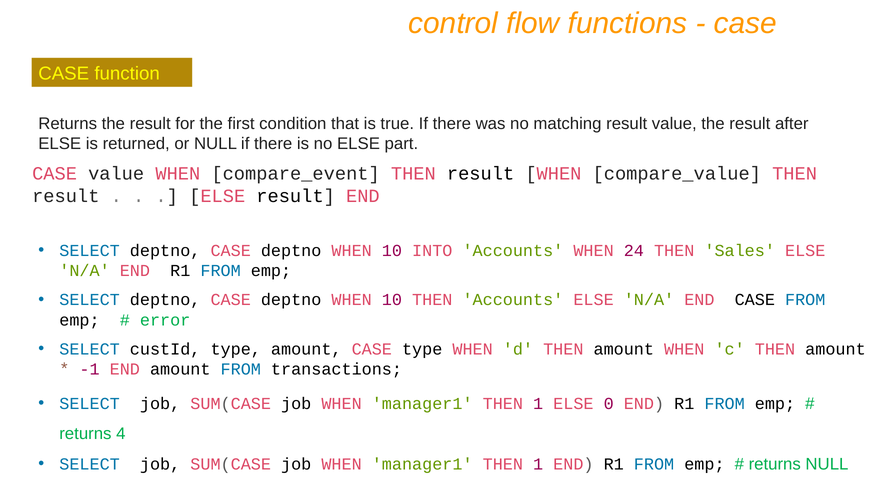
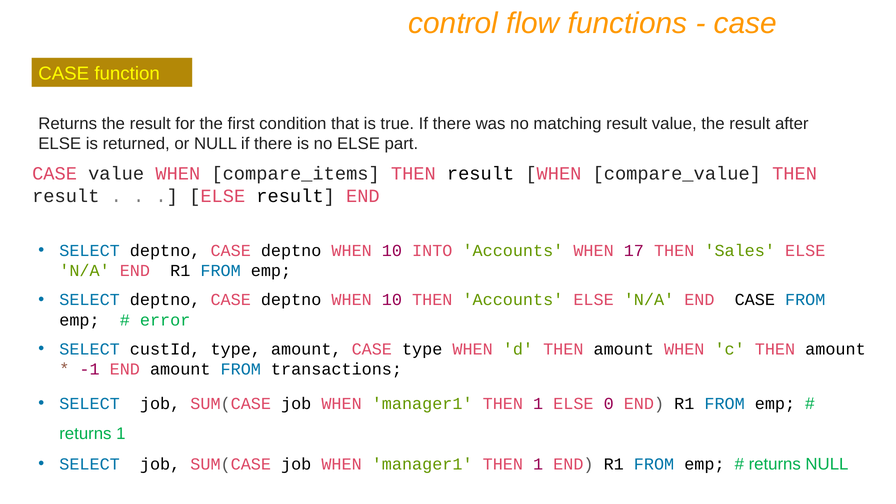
compare_event: compare_event -> compare_items
24: 24 -> 17
returns 4: 4 -> 1
